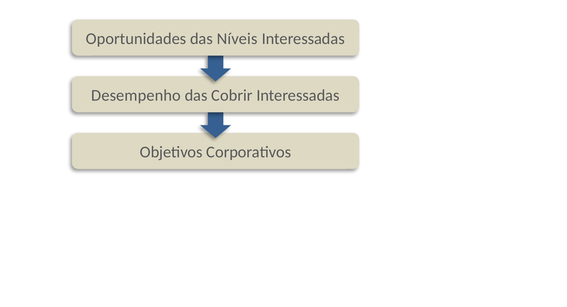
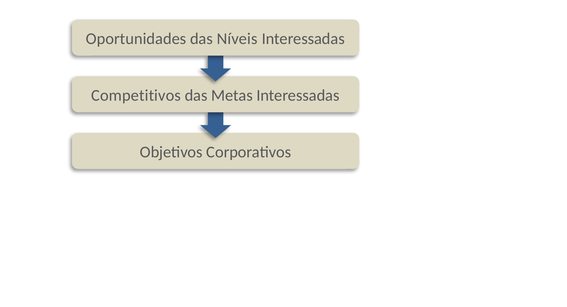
Desempenho: Desempenho -> Competitivos
Cobrir: Cobrir -> Metas
